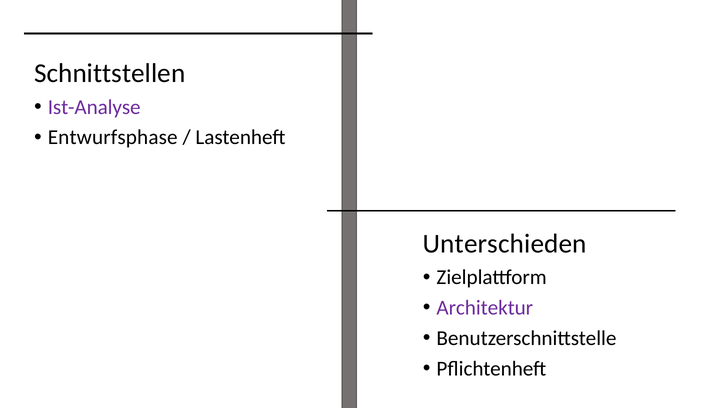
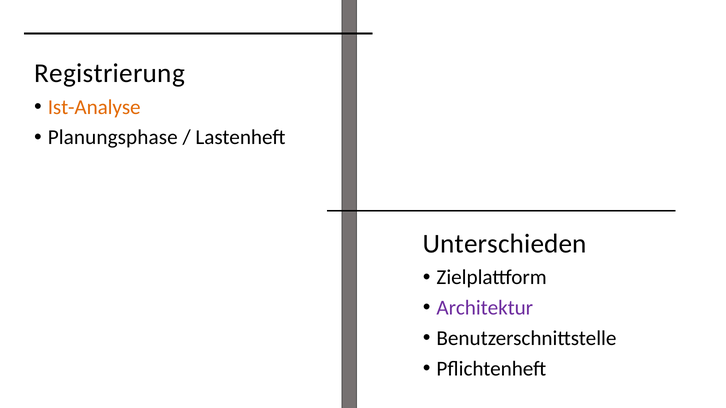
Schnittstellen: Schnittstellen -> Registrierung
Ist-Analyse colour: purple -> orange
Entwurfsphase: Entwurfsphase -> Planungsphase
